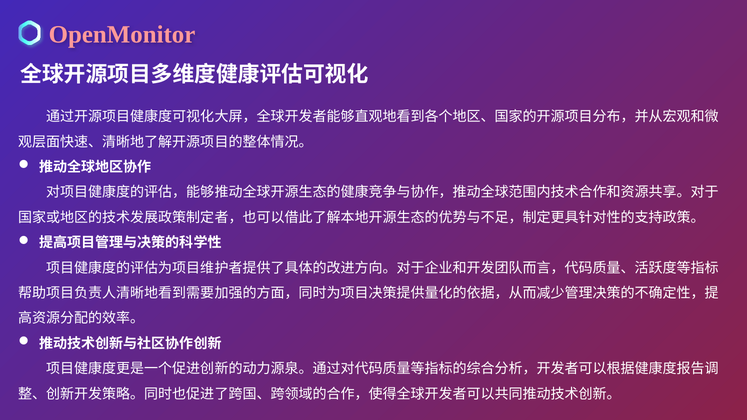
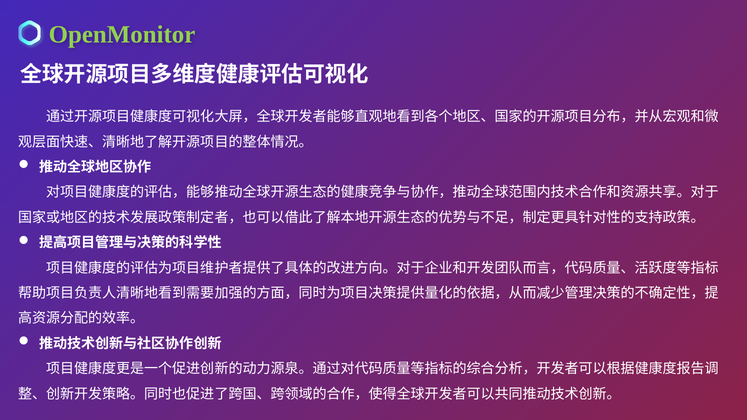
OpenMonitor colour: pink -> light green
